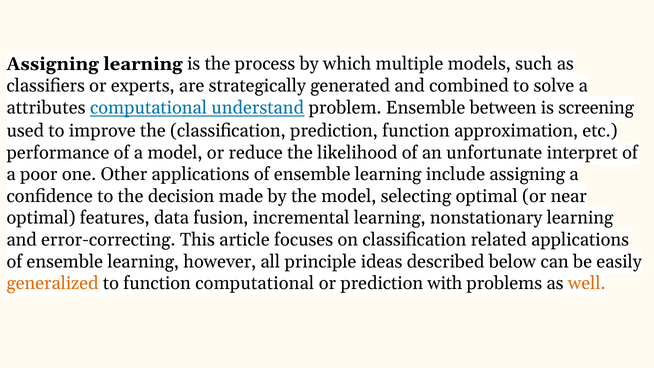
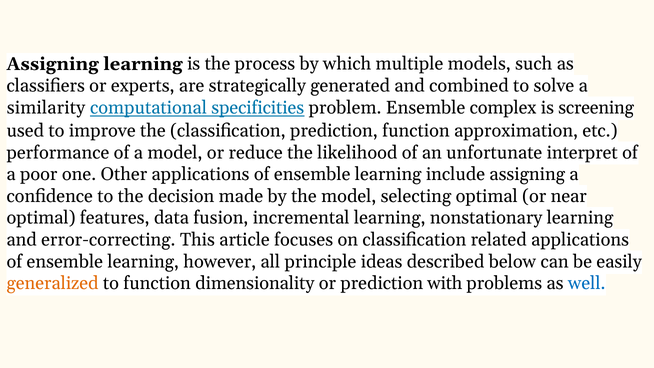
attributes: attributes -> similarity
understand: understand -> specificities
between: between -> complex
function computational: computational -> dimensionality
well colour: orange -> blue
